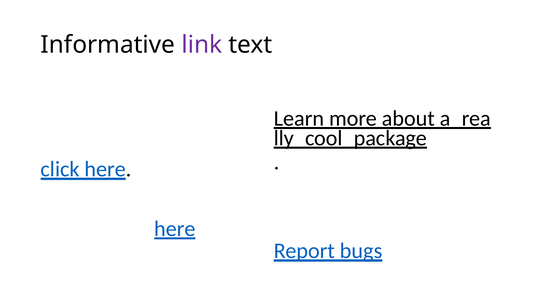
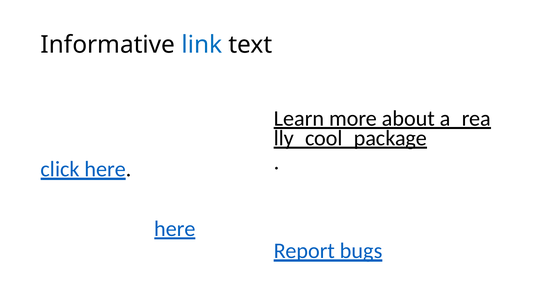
link colour: purple -> blue
